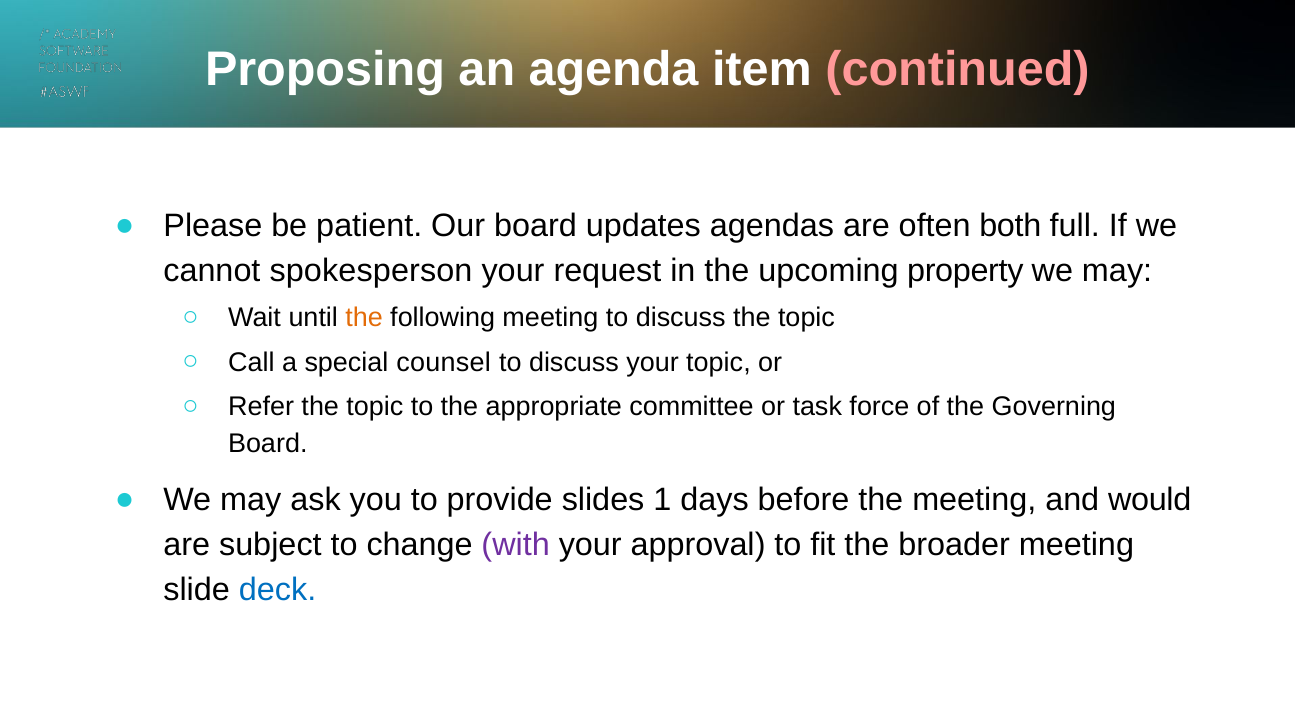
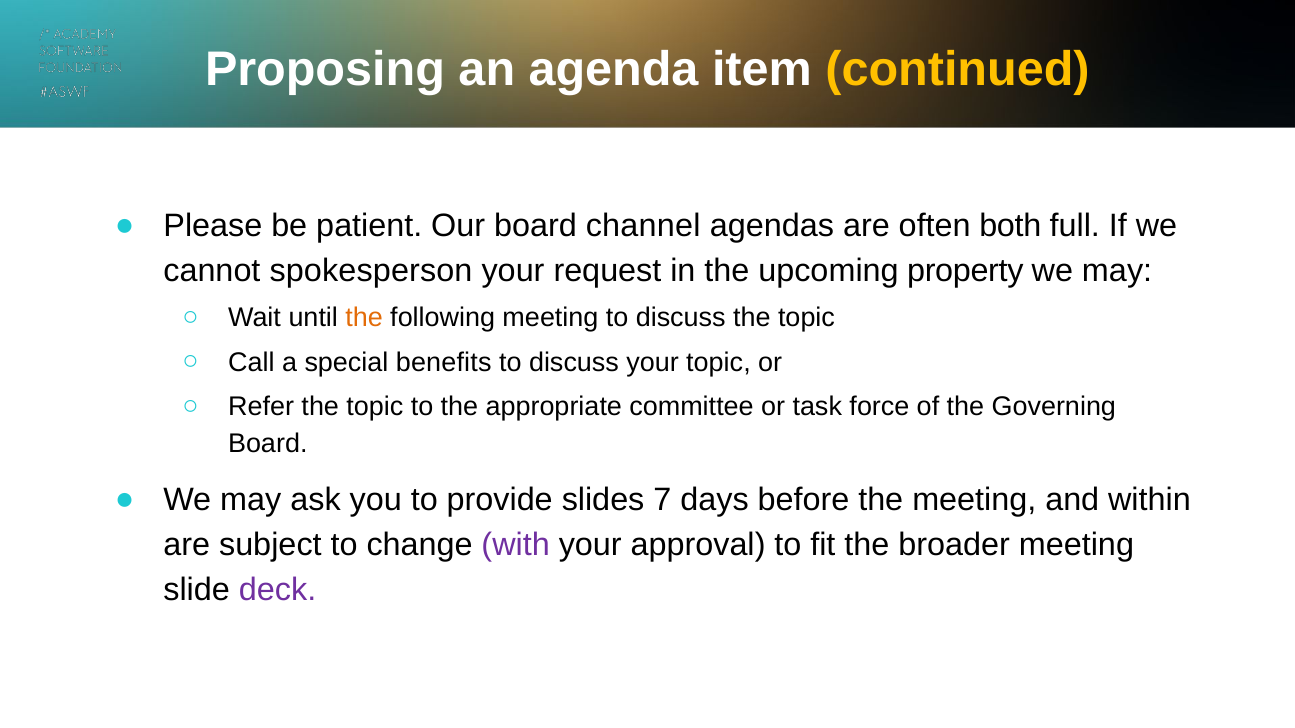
continued colour: pink -> yellow
updates: updates -> channel
counsel: counsel -> benefits
1: 1 -> 7
would: would -> within
deck colour: blue -> purple
